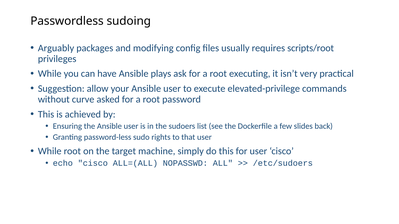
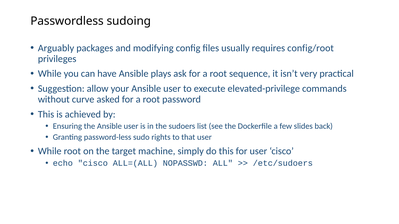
scripts/root: scripts/root -> config/root
executing: executing -> sequence
